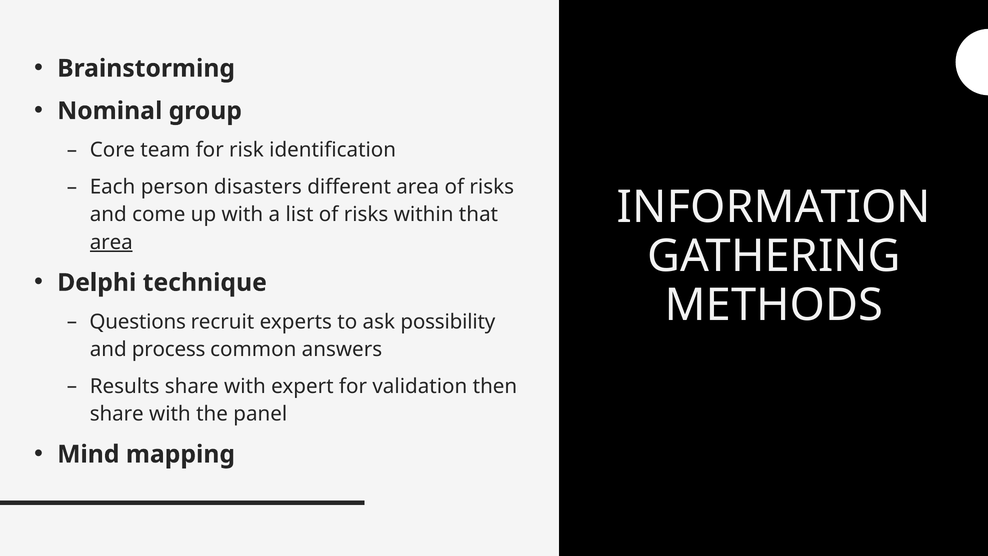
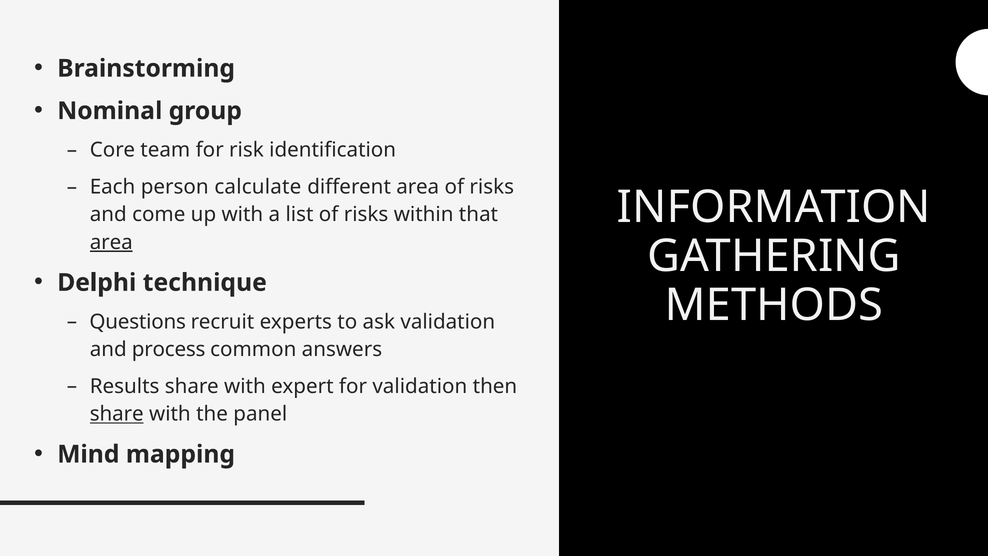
disasters: disasters -> calculate
ask possibility: possibility -> validation
share at (117, 414) underline: none -> present
